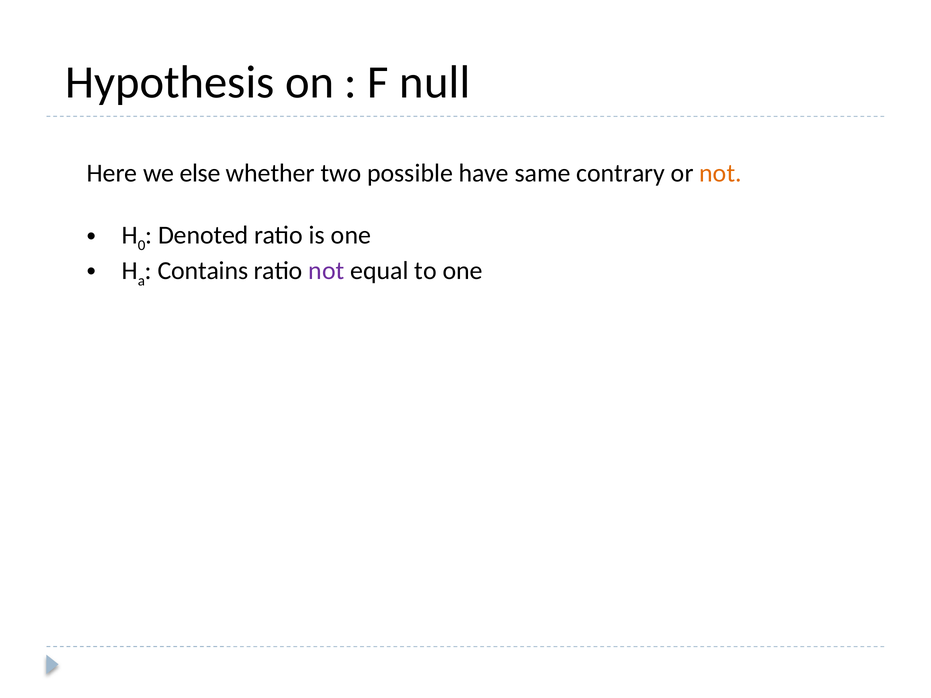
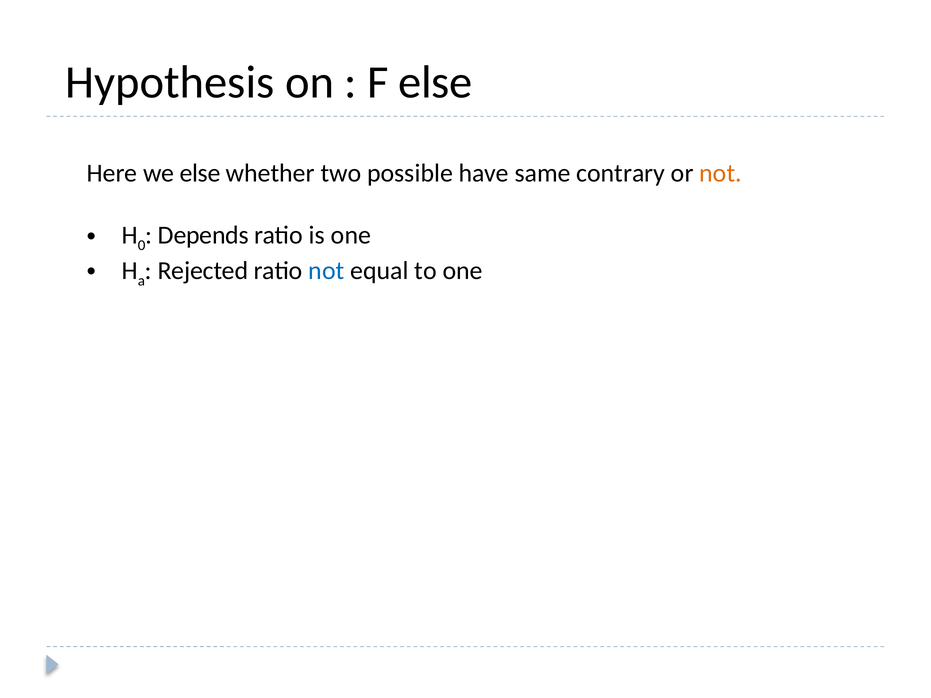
F null: null -> else
Denoted: Denoted -> Depends
Contains: Contains -> Rejected
not at (326, 271) colour: purple -> blue
